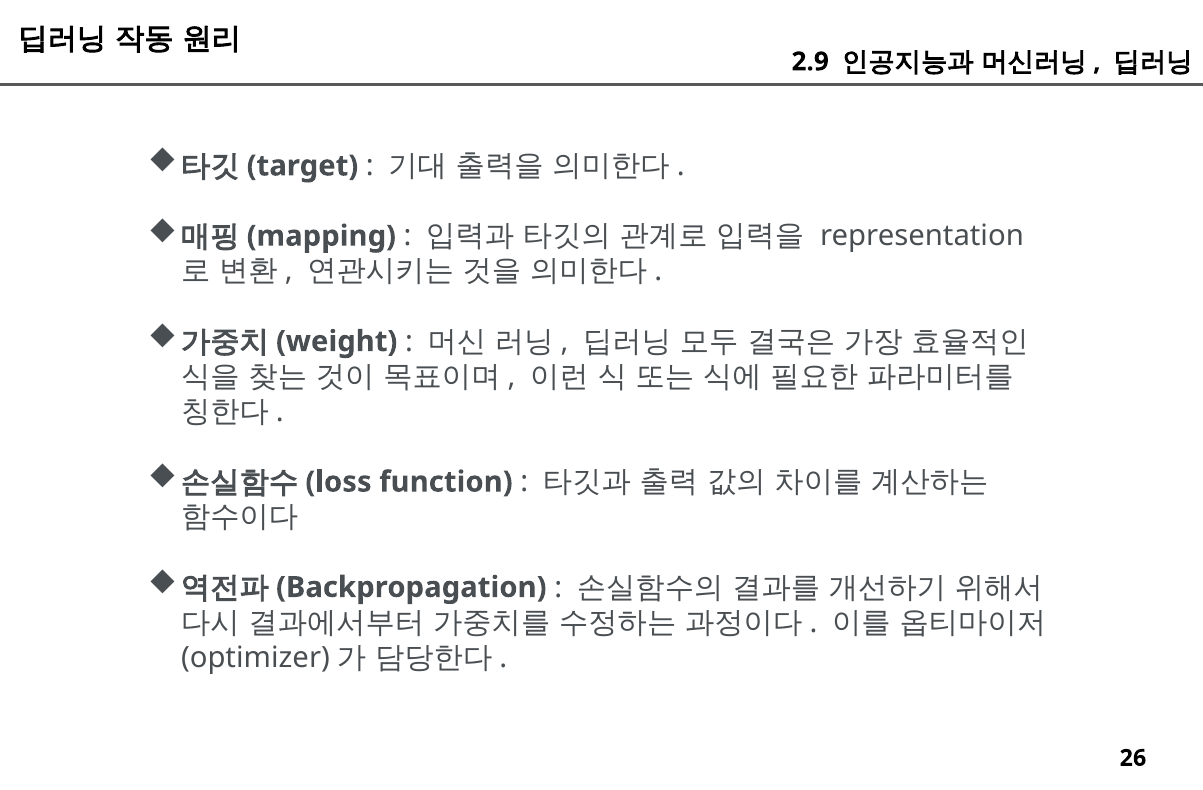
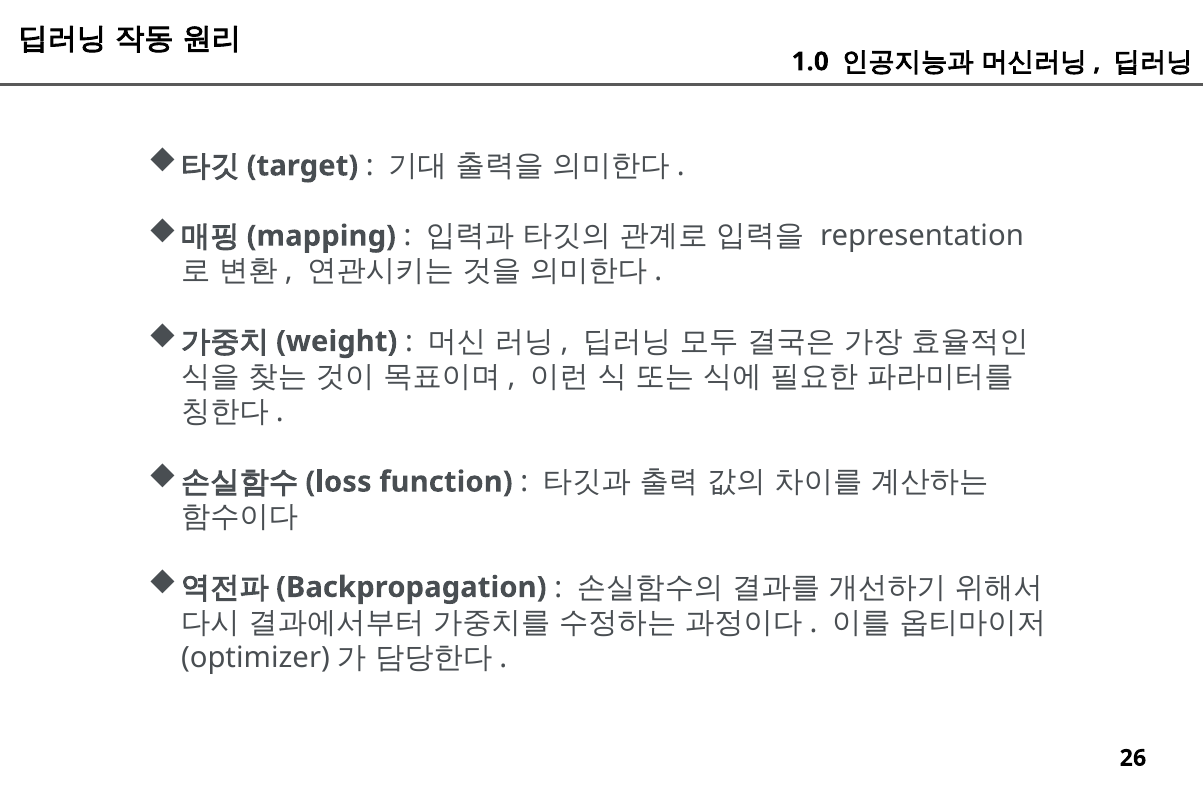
2.9: 2.9 -> 1.0
